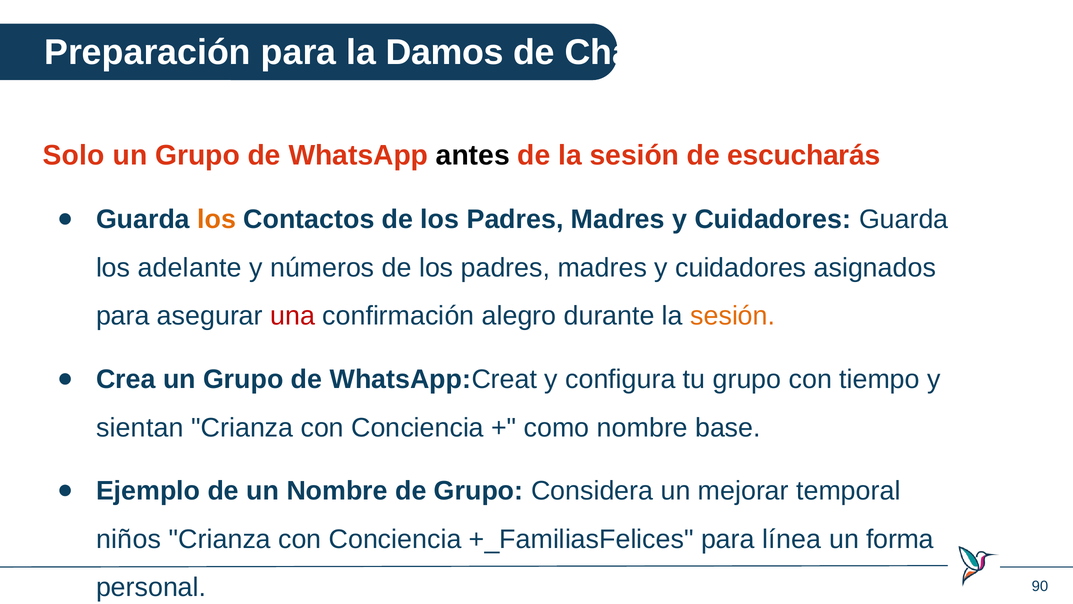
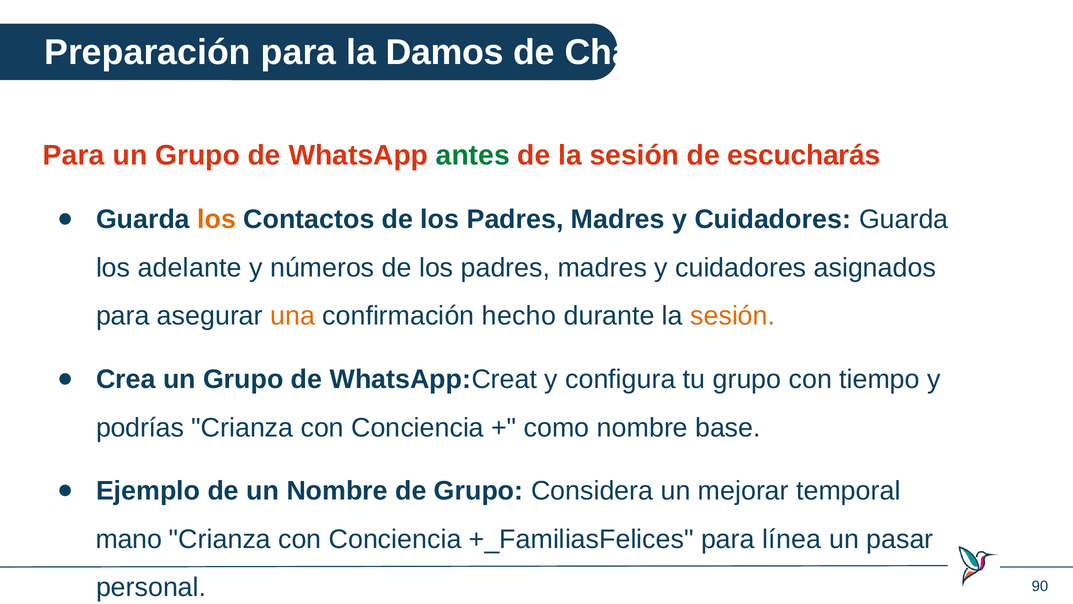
Solo at (74, 155): Solo -> Para
antes colour: black -> green
una colour: red -> orange
alegro: alegro -> hecho
sientan: sientan -> podrías
niños: niños -> mano
forma: forma -> pasar
